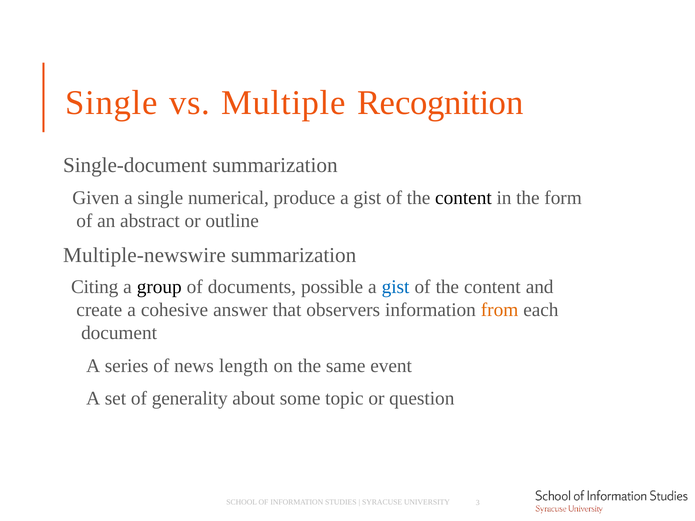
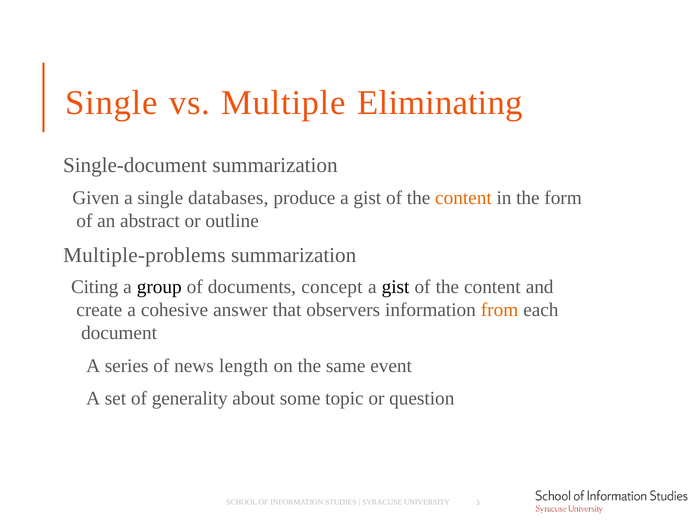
Recognition: Recognition -> Eliminating
numerical: numerical -> databases
content at (463, 198) colour: black -> orange
Multiple-newswire: Multiple-newswire -> Multiple-problems
possible: possible -> concept
gist at (396, 287) colour: blue -> black
